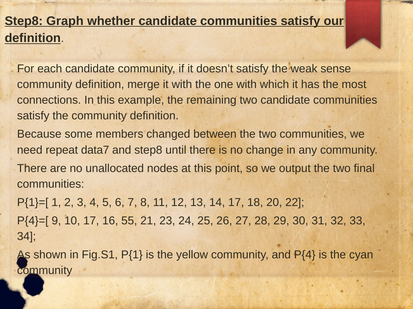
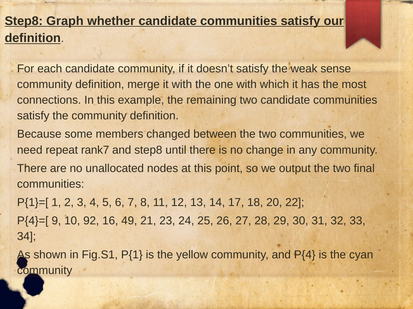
data7: data7 -> rank7
10 17: 17 -> 92
55: 55 -> 49
